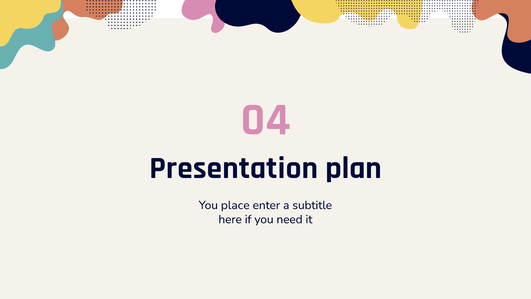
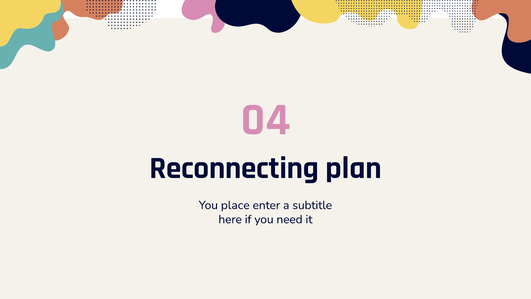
Presentation: Presentation -> Reconnecting
